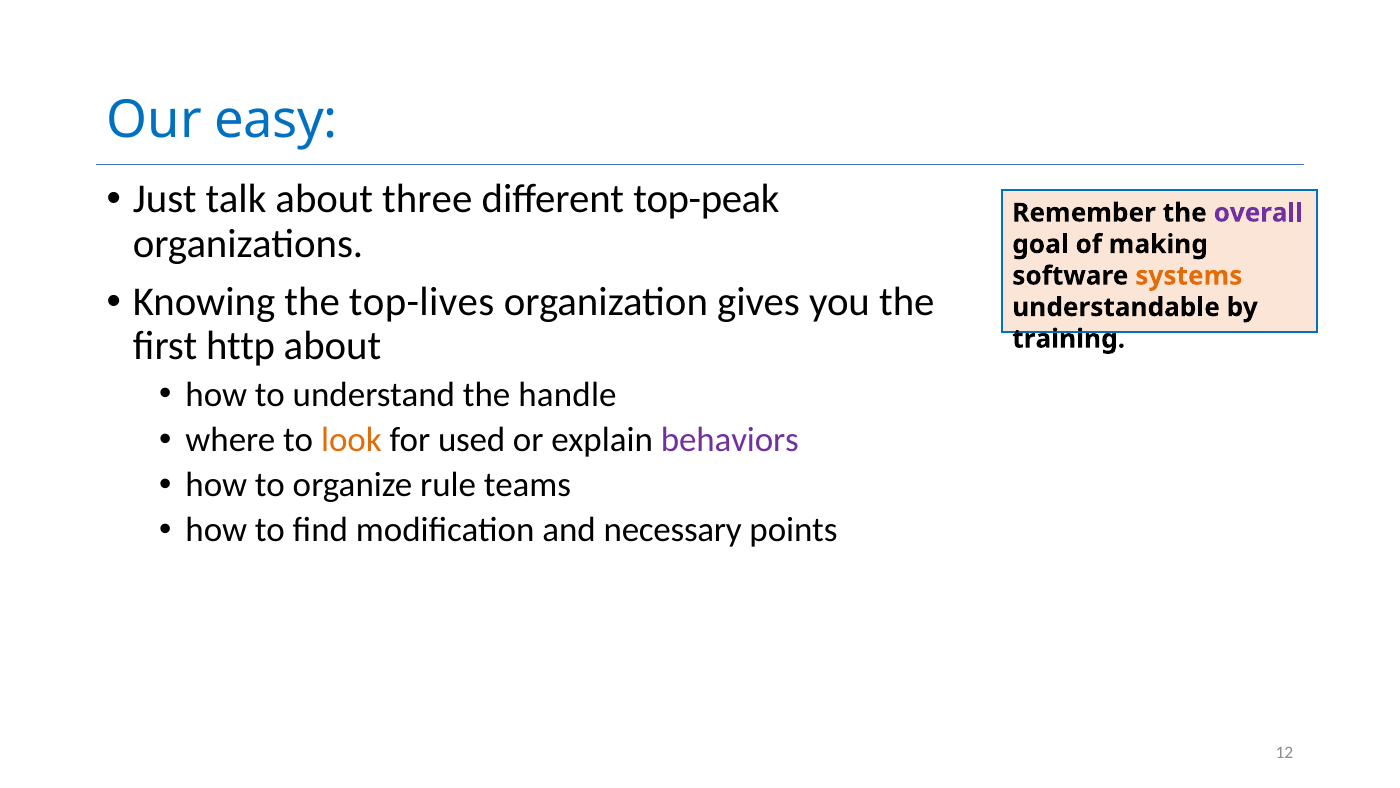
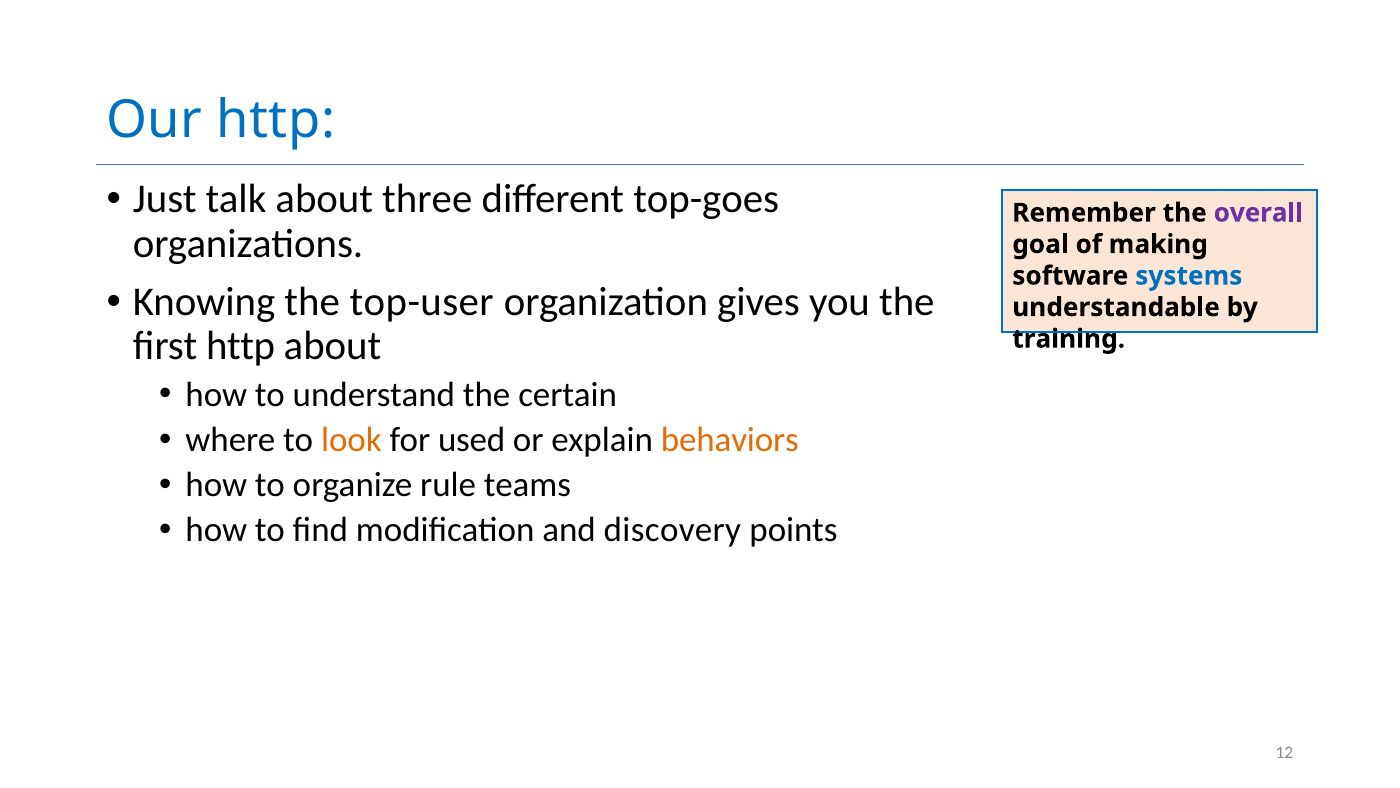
Our easy: easy -> http
top-peak: top-peak -> top-goes
systems colour: orange -> blue
top-lives: top-lives -> top-user
handle: handle -> certain
behaviors colour: purple -> orange
necessary: necessary -> discovery
